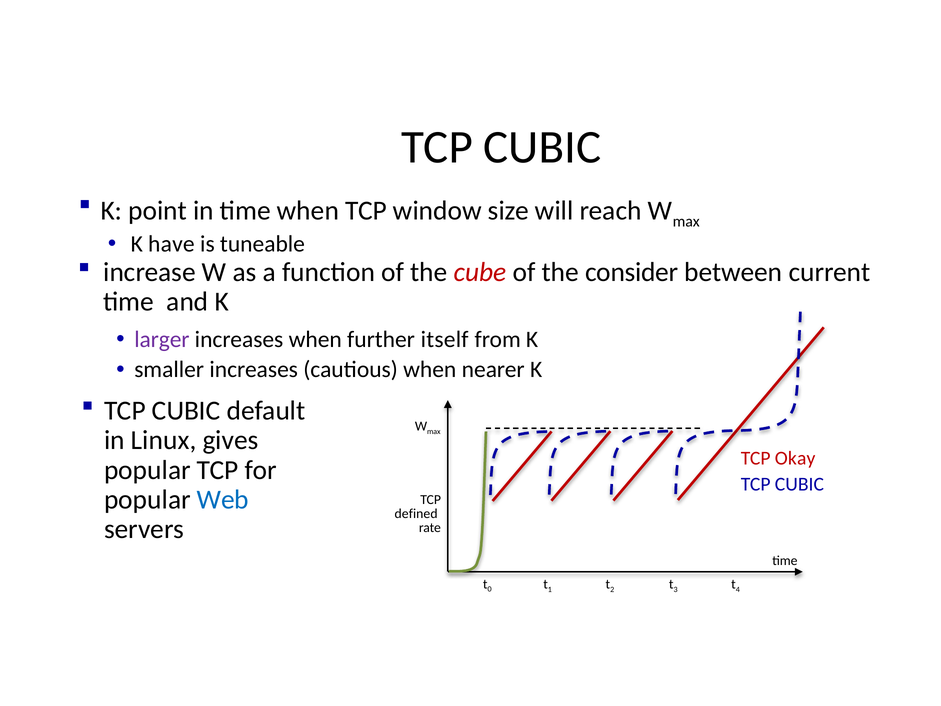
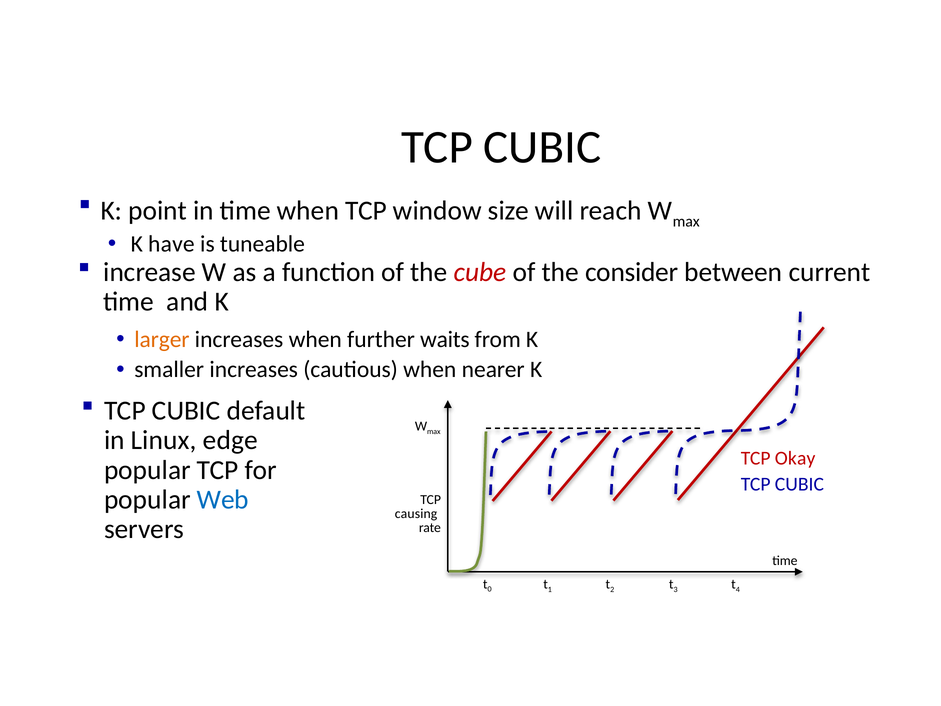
larger colour: purple -> orange
itself: itself -> waits
gives: gives -> edge
defined: defined -> causing
